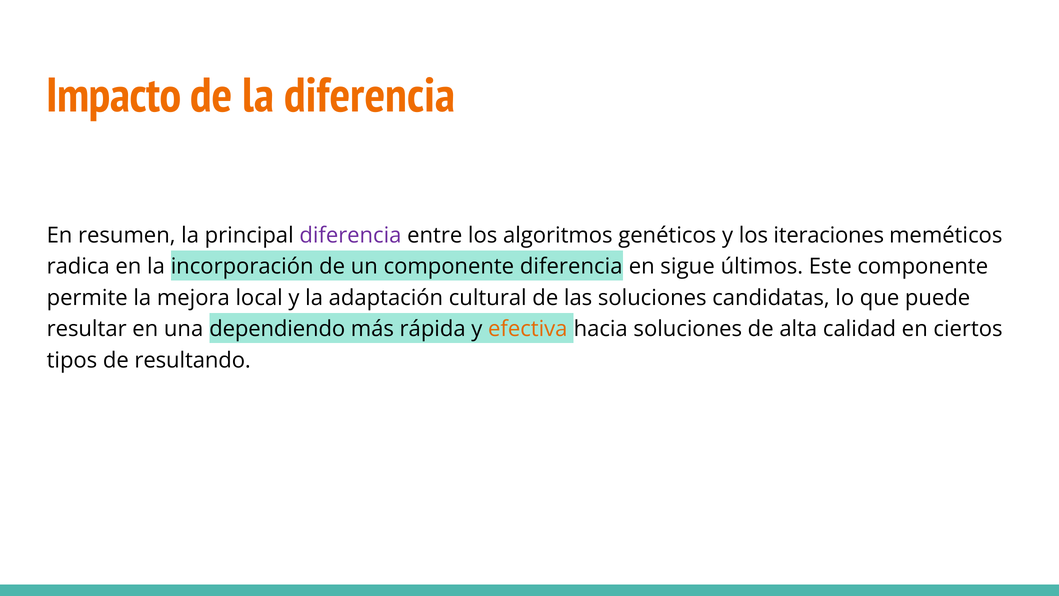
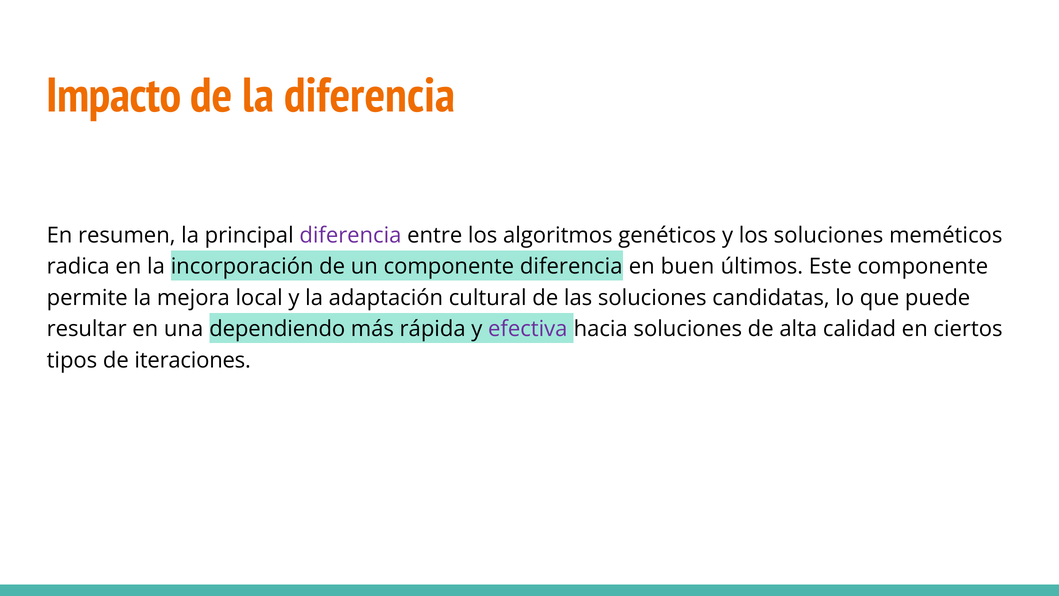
los iteraciones: iteraciones -> soluciones
sigue: sigue -> buen
efectiva colour: orange -> purple
resultando: resultando -> iteraciones
